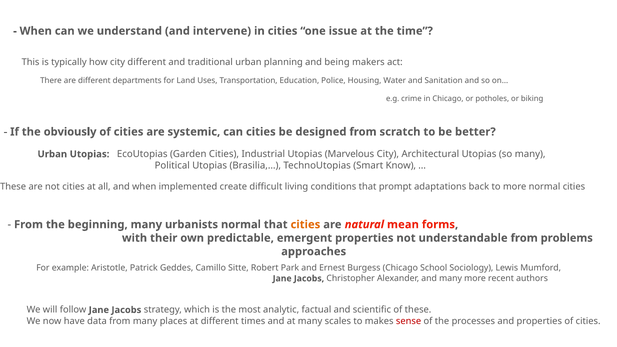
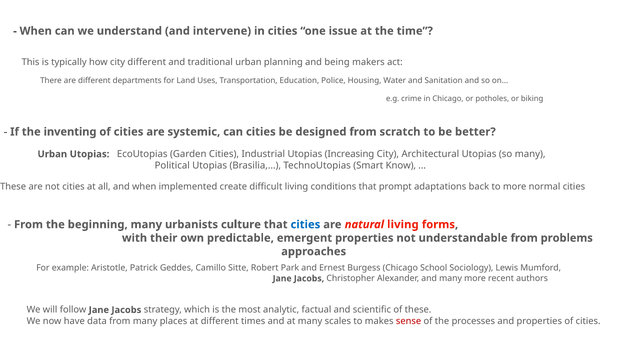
obviously: obviously -> inventing
Marvelous: Marvelous -> Increasing
urbanists normal: normal -> culture
cities at (305, 225) colour: orange -> blue
natural mean: mean -> living
